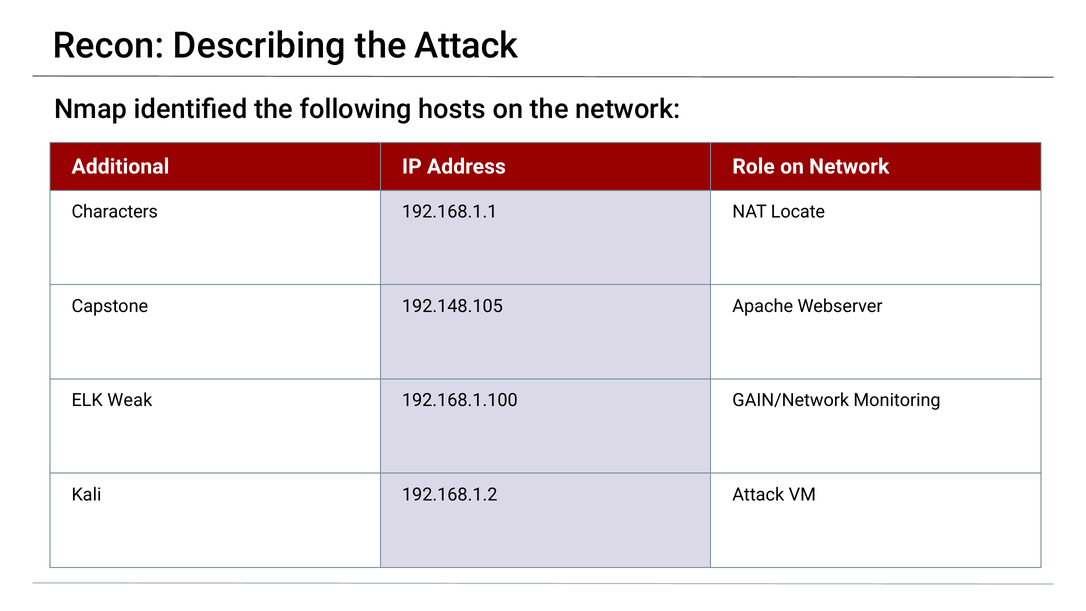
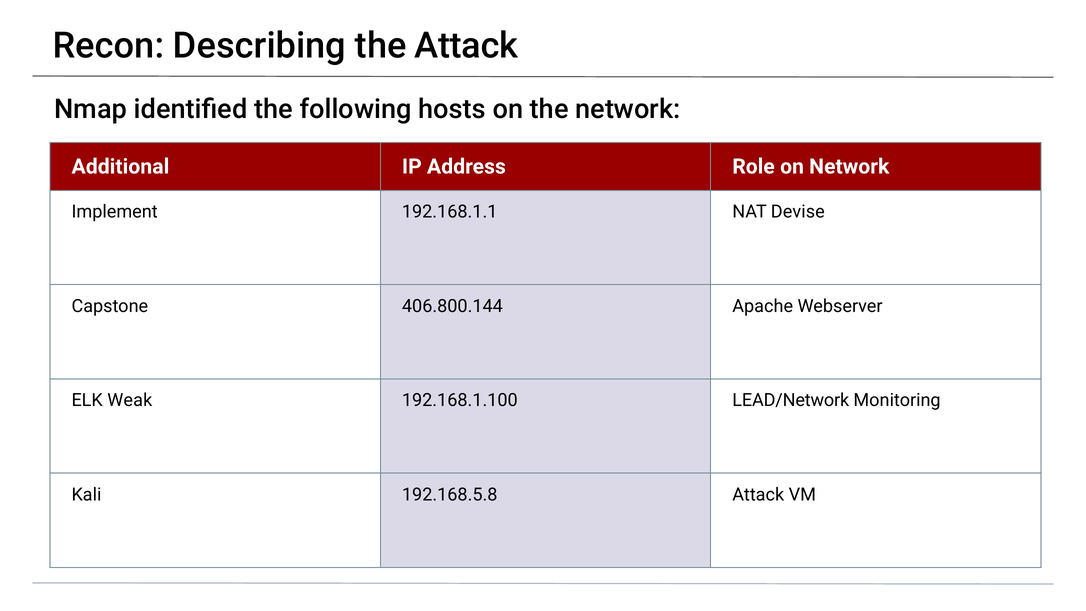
Characters: Characters -> Implement
Locate: Locate -> Devise
192.148.105: 192.148.105 -> 406.800.144
GAIN/Network: GAIN/Network -> LEAD/Network
192.168.1.2: 192.168.1.2 -> 192.168.5.8
